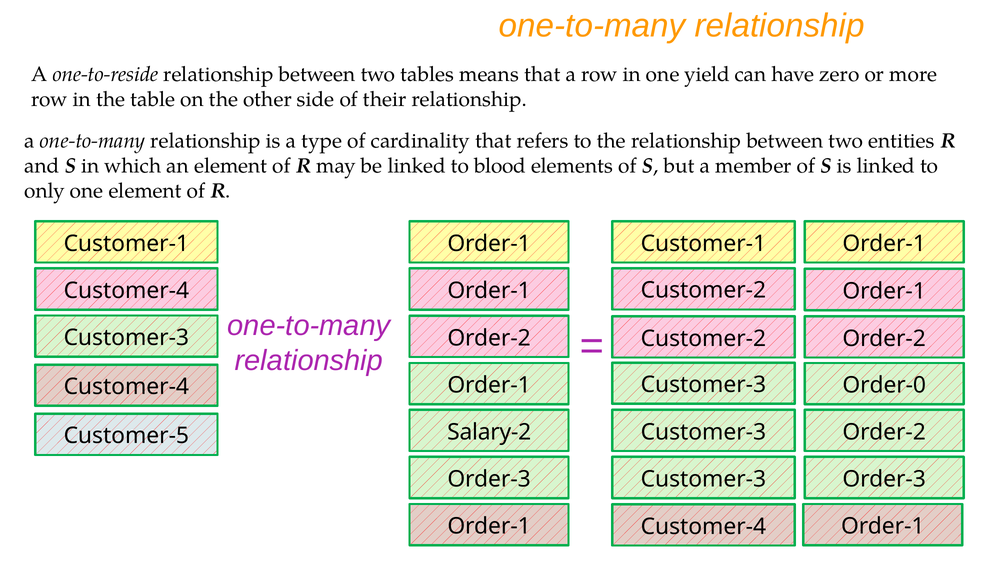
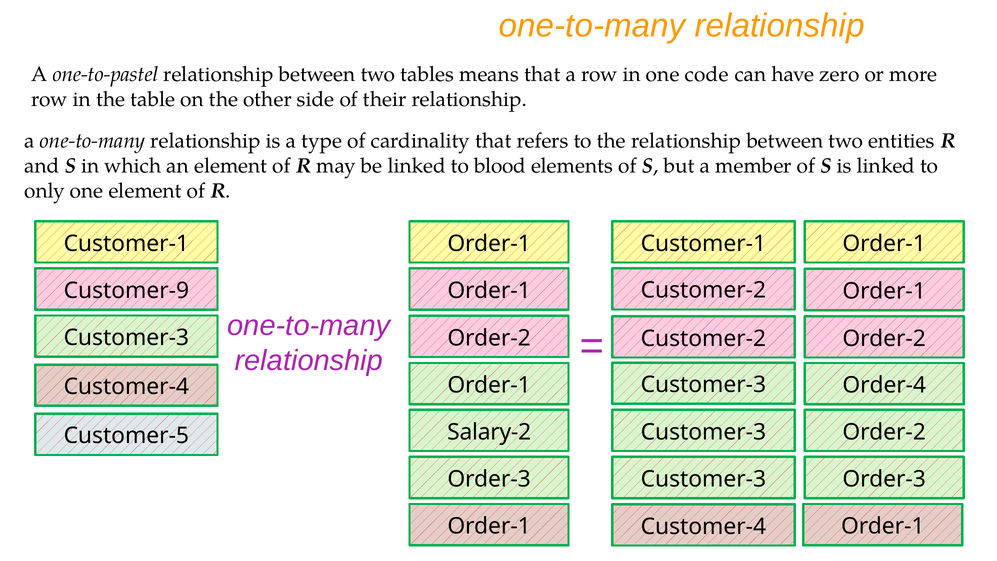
one-to-reside: one-to-reside -> one-to-pastel
yield: yield -> code
Customer-4 at (126, 290): Customer-4 -> Customer-9
Order-0: Order-0 -> Order-4
